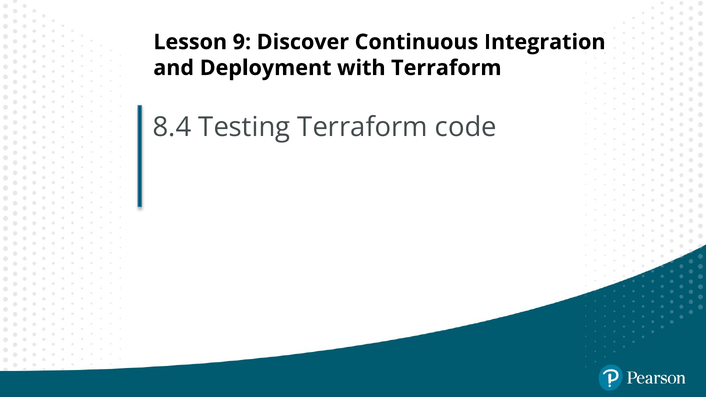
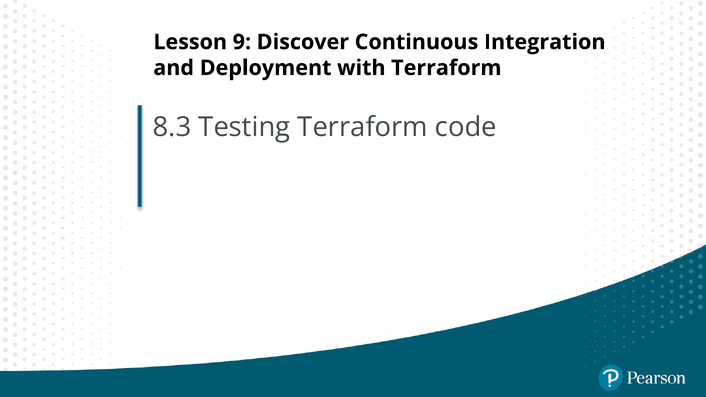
8.4: 8.4 -> 8.3
